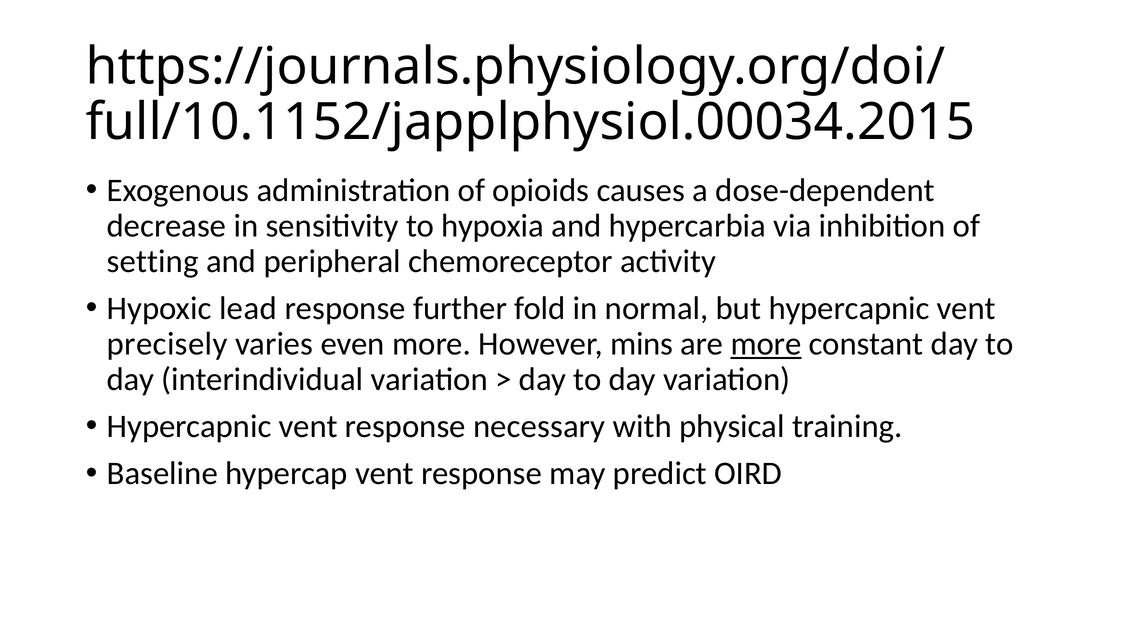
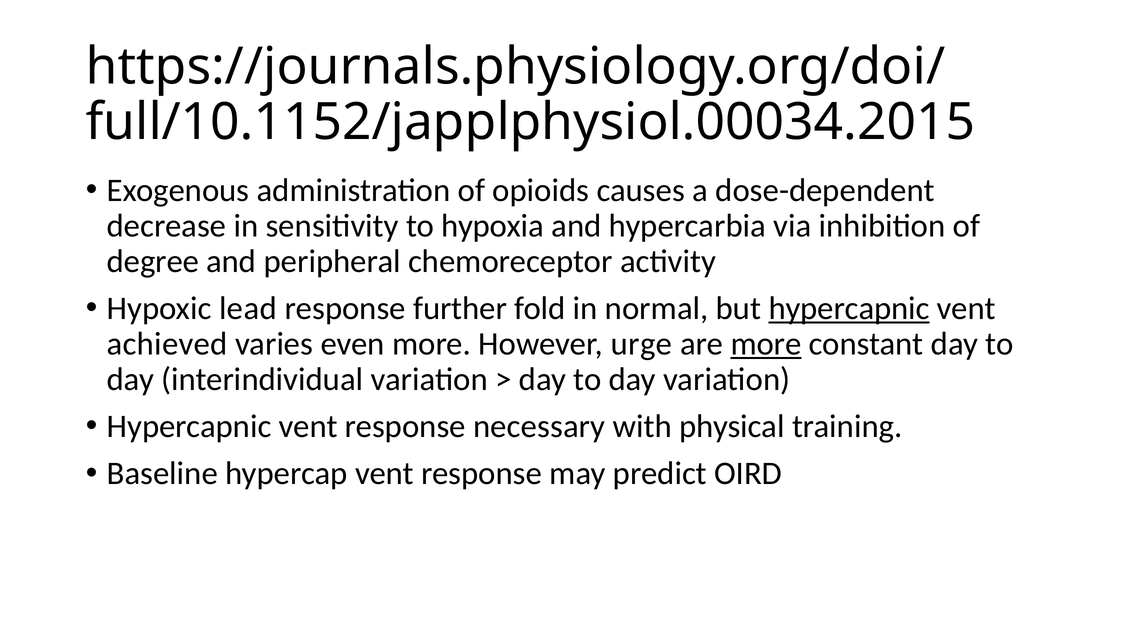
setting: setting -> degree
hypercapnic at (849, 308) underline: none -> present
precisely: precisely -> achieved
mins: mins -> urge
